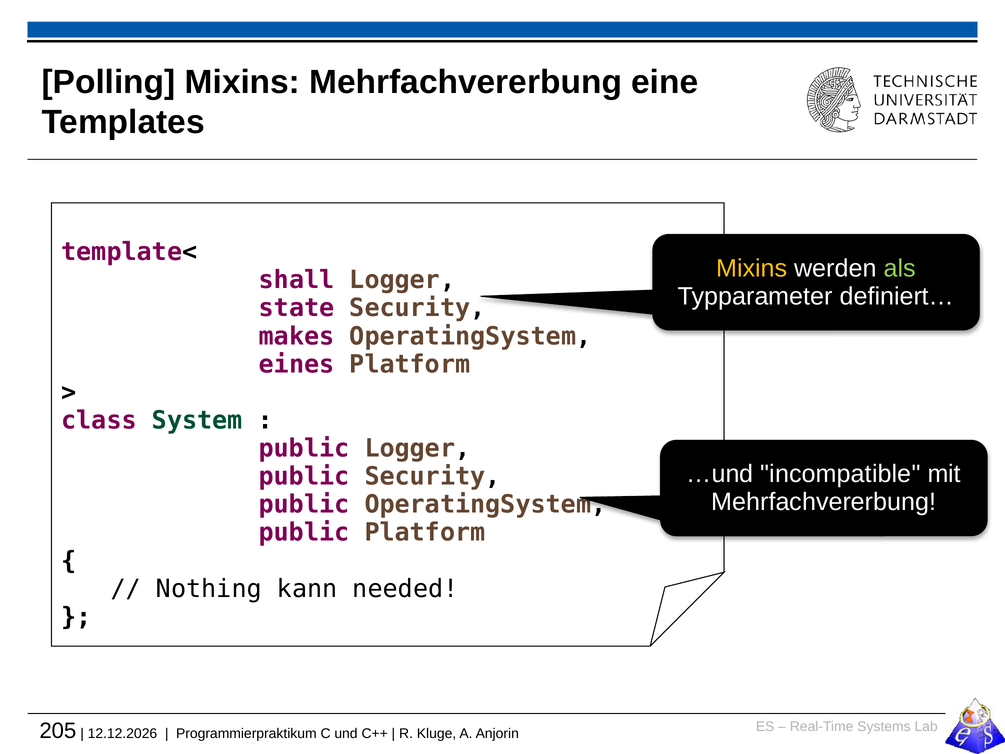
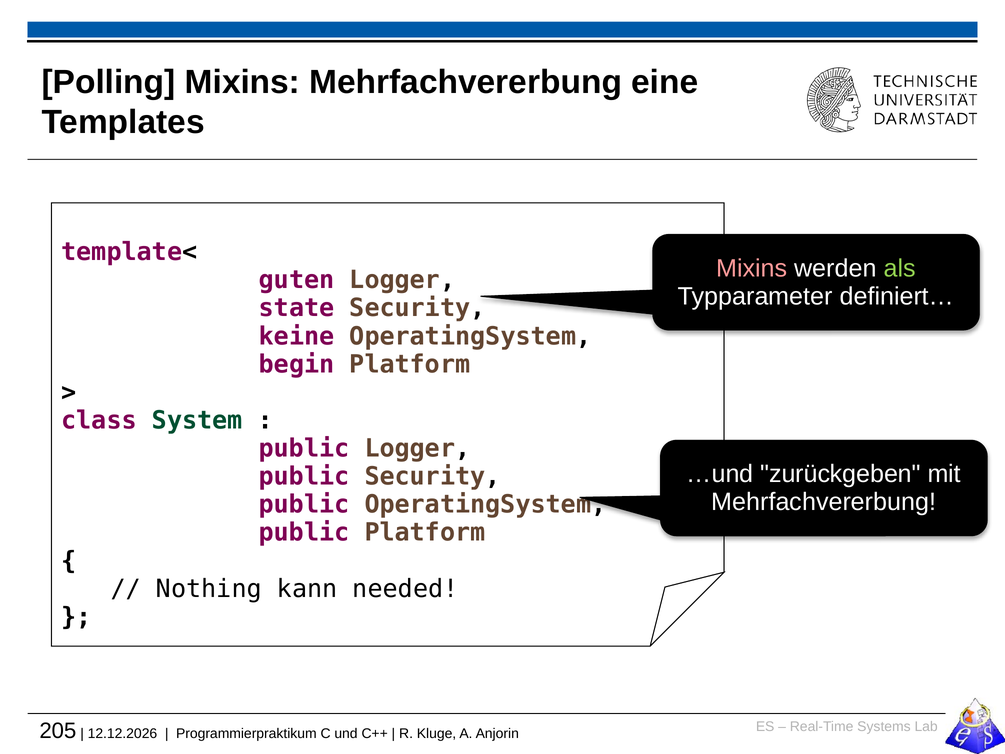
Mixins at (752, 268) colour: yellow -> pink
shall: shall -> guten
makes: makes -> keine
eines: eines -> begin
incompatible: incompatible -> zurückgeben
